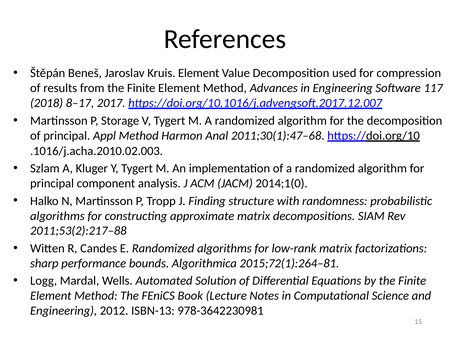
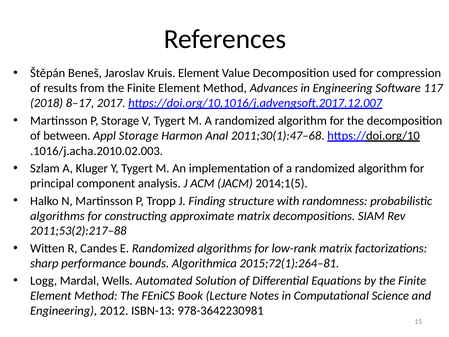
of principal: principal -> between
Appl Method: Method -> Storage
2014;1(0: 2014;1(0 -> 2014;1(5
